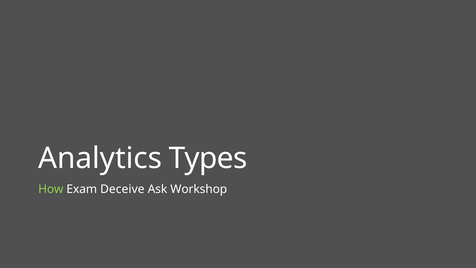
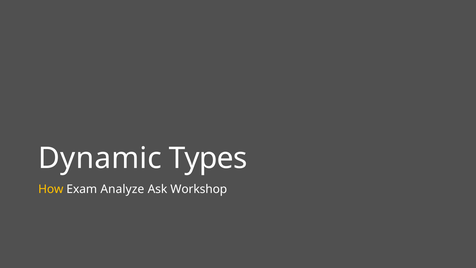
Analytics: Analytics -> Dynamic
How colour: light green -> yellow
Deceive: Deceive -> Analyze
